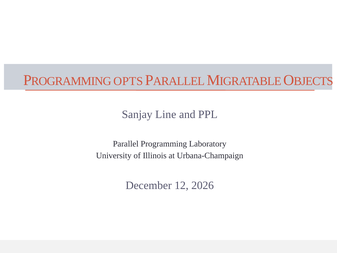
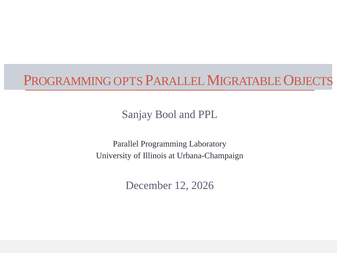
Line: Line -> Bool
